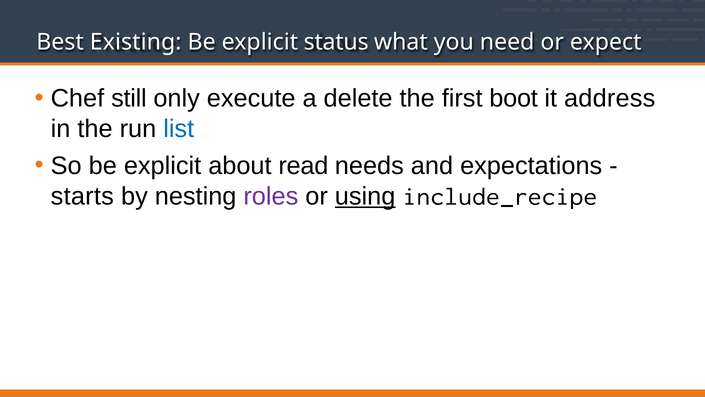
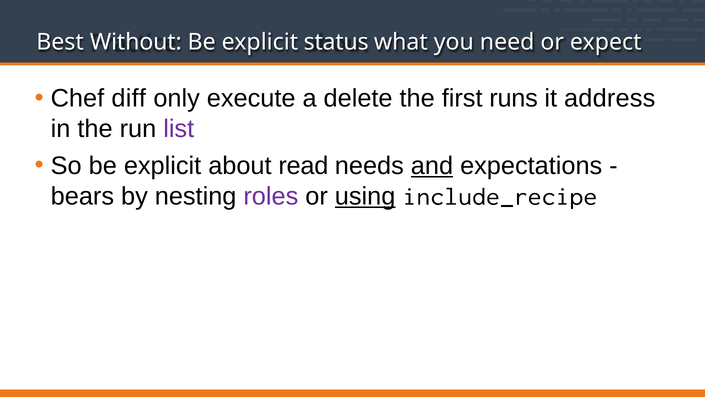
Existing: Existing -> Without
still: still -> diff
boot: boot -> runs
list colour: blue -> purple
and underline: none -> present
starts: starts -> bears
